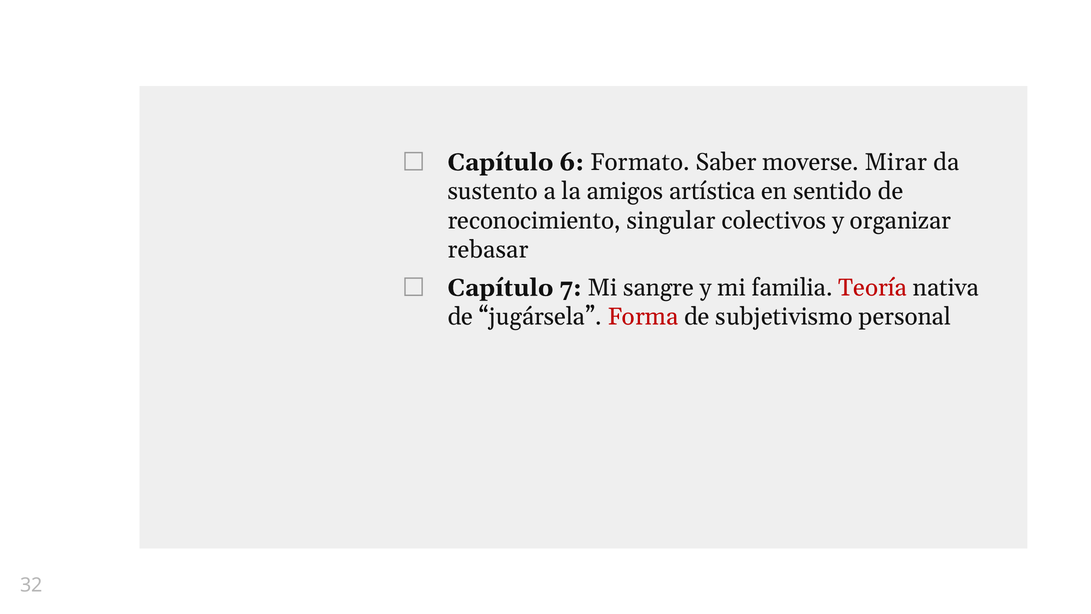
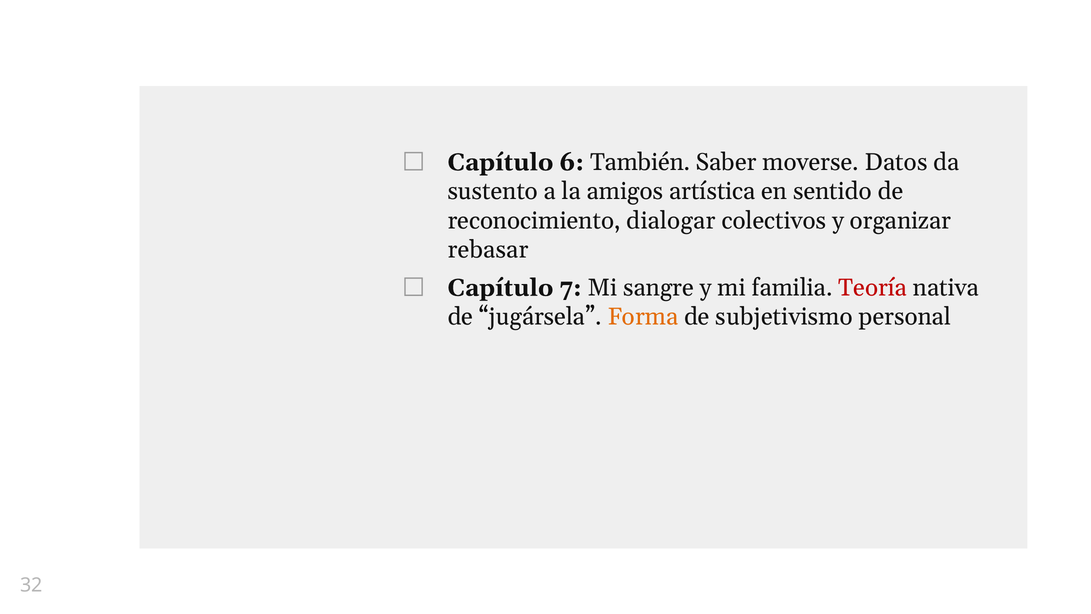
Formato: Formato -> También
Mirar: Mirar -> Datos
singular: singular -> dialogar
Forma colour: red -> orange
